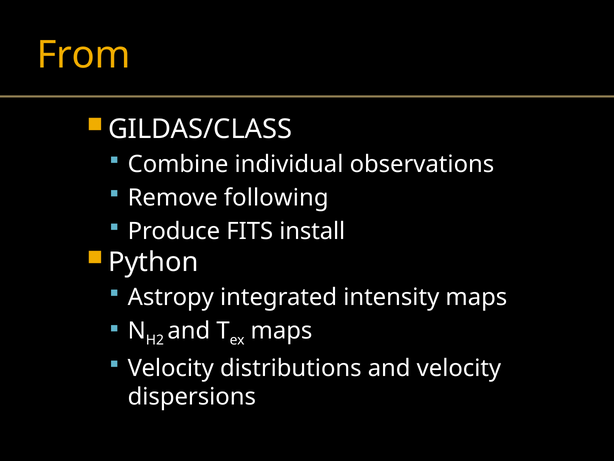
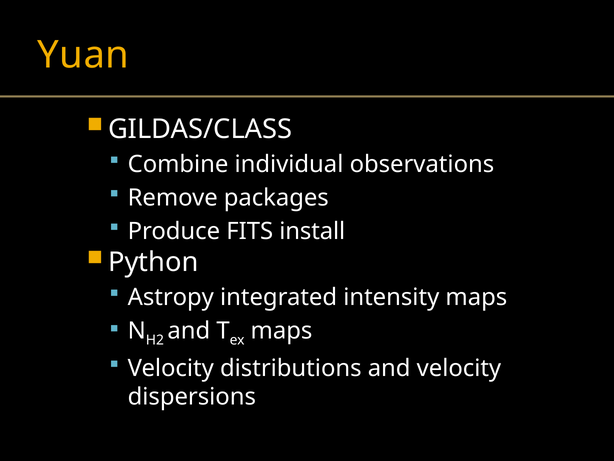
From: From -> Yuan
following: following -> packages
